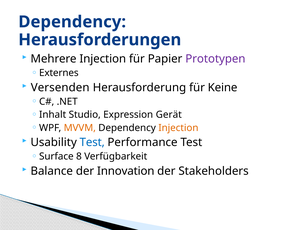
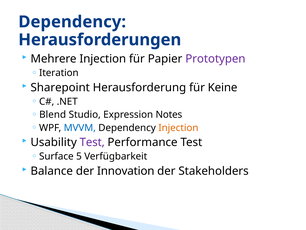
Externes: Externes -> Iteration
Versenden: Versenden -> Sharepoint
Inhalt: Inhalt -> Blend
Gerät: Gerät -> Notes
MVVM colour: orange -> blue
Test at (92, 142) colour: blue -> purple
8: 8 -> 5
